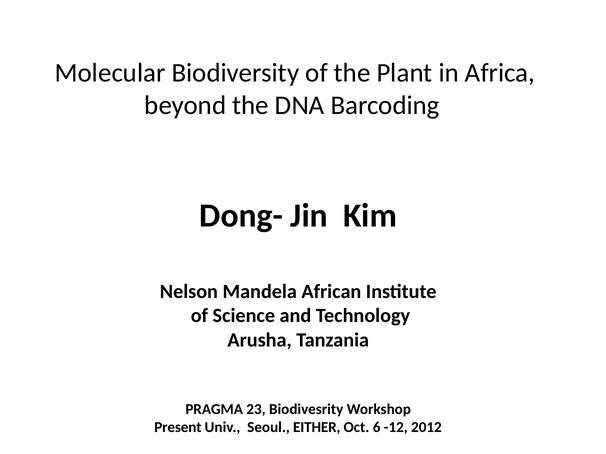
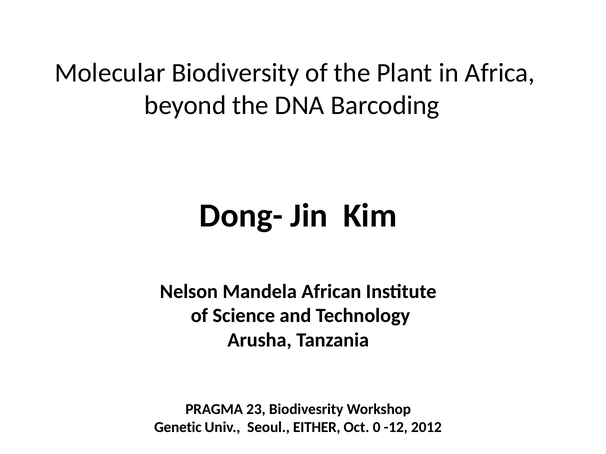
Present: Present -> Genetic
6: 6 -> 0
